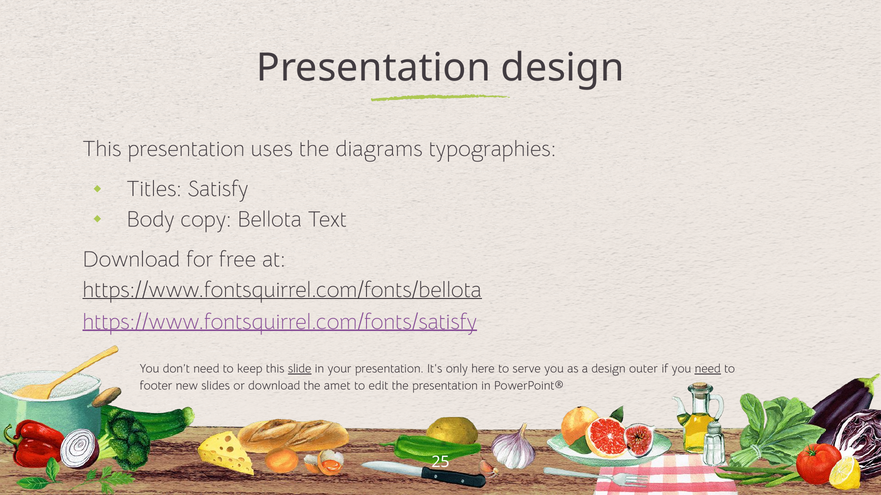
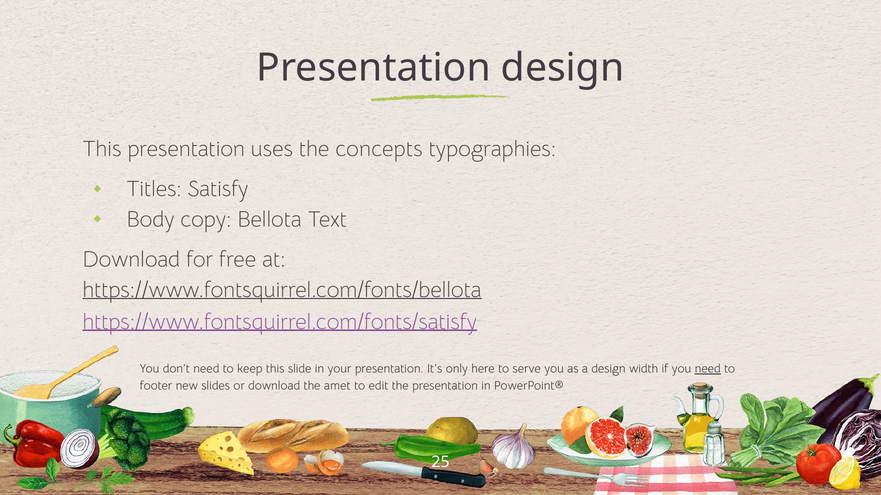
diagrams: diagrams -> concepts
slide underline: present -> none
outer: outer -> width
